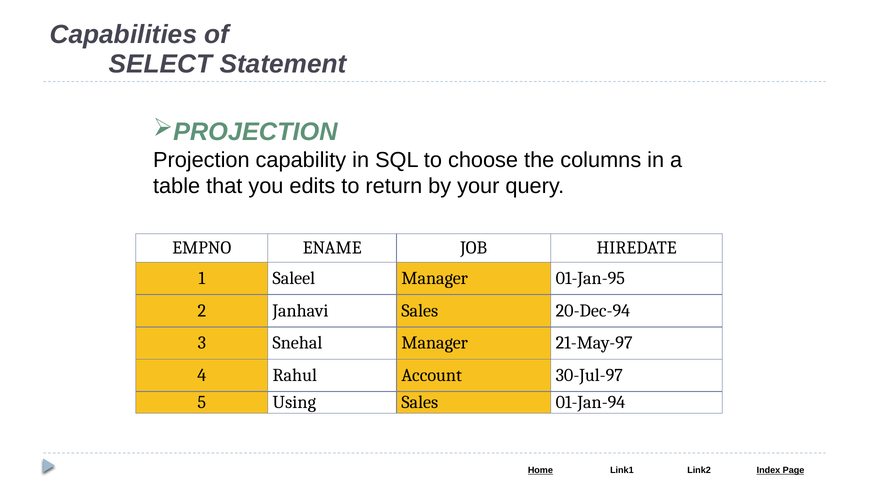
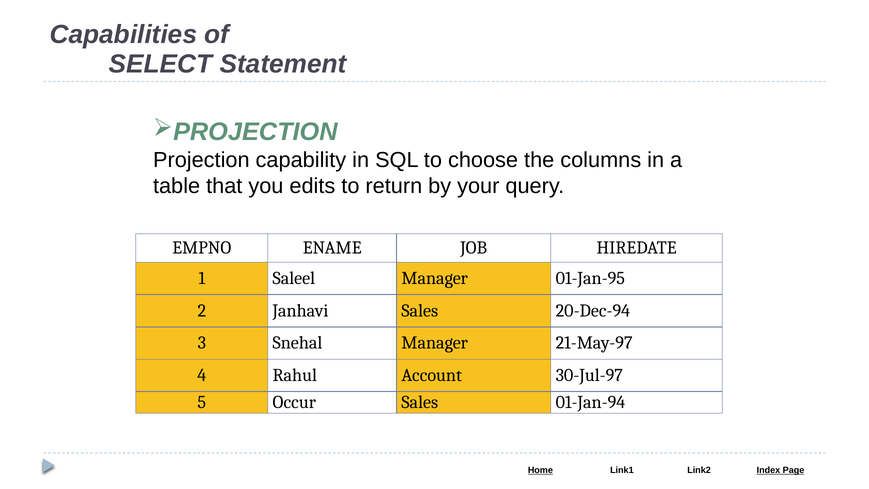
Using: Using -> Occur
